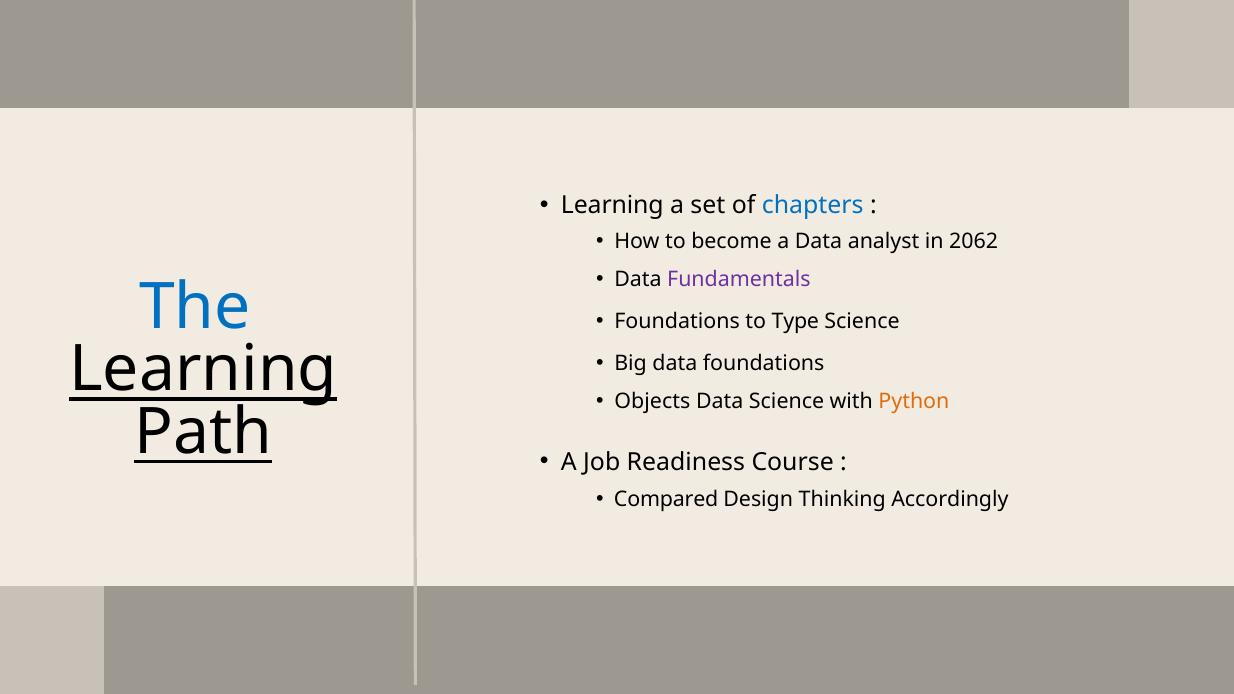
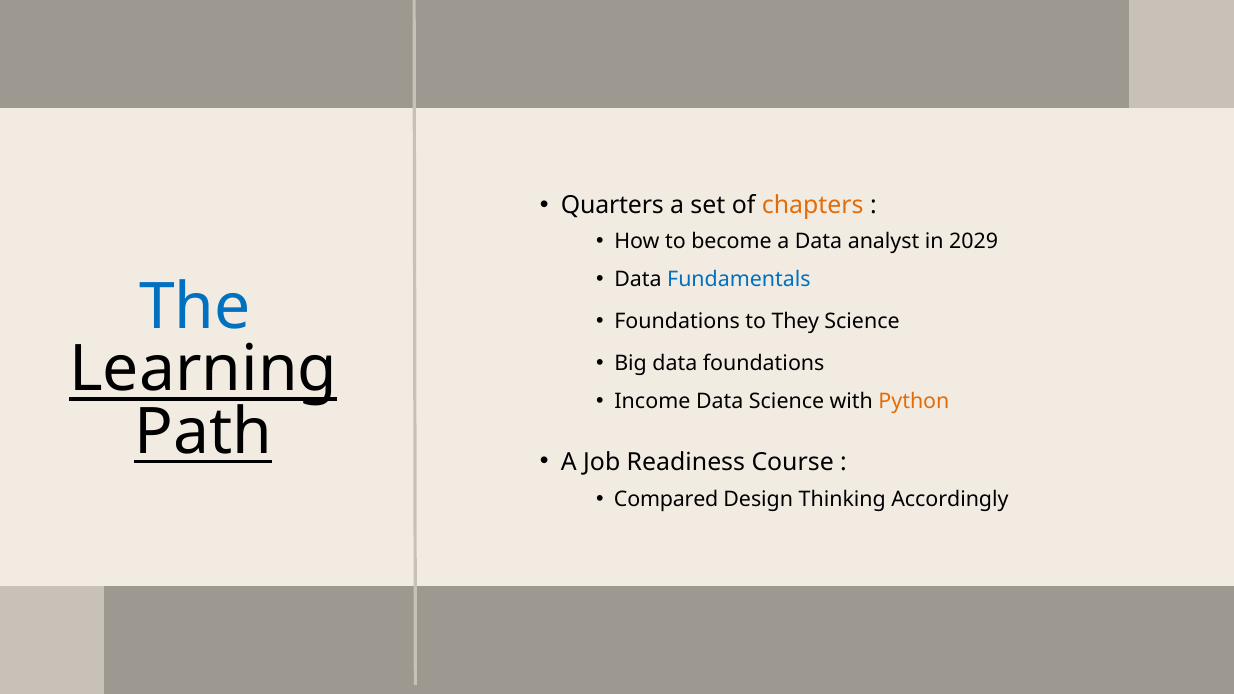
Learning at (612, 206): Learning -> Quarters
chapters colour: blue -> orange
2062: 2062 -> 2029
Fundamentals colour: purple -> blue
Type: Type -> They
Objects: Objects -> Income
